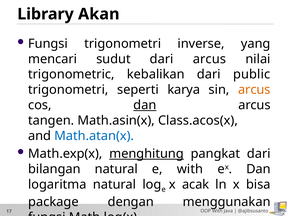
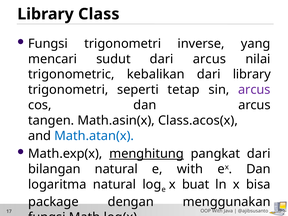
Akan: Akan -> Class
dari public: public -> library
karya: karya -> tetap
arcus at (254, 90) colour: orange -> purple
dan at (145, 105) underline: present -> none
acak: acak -> buat
